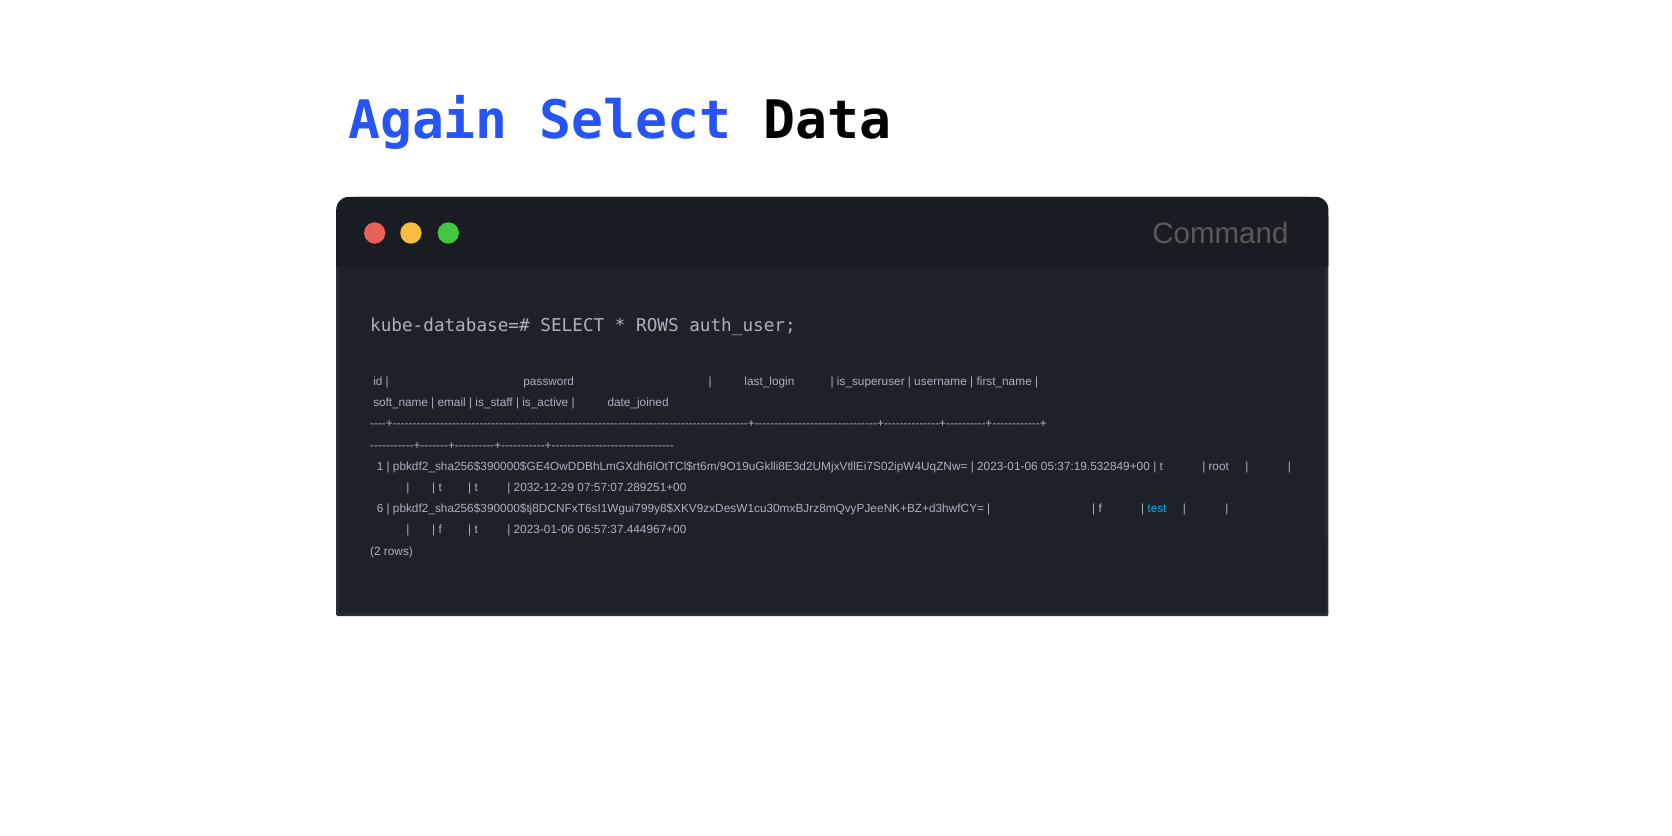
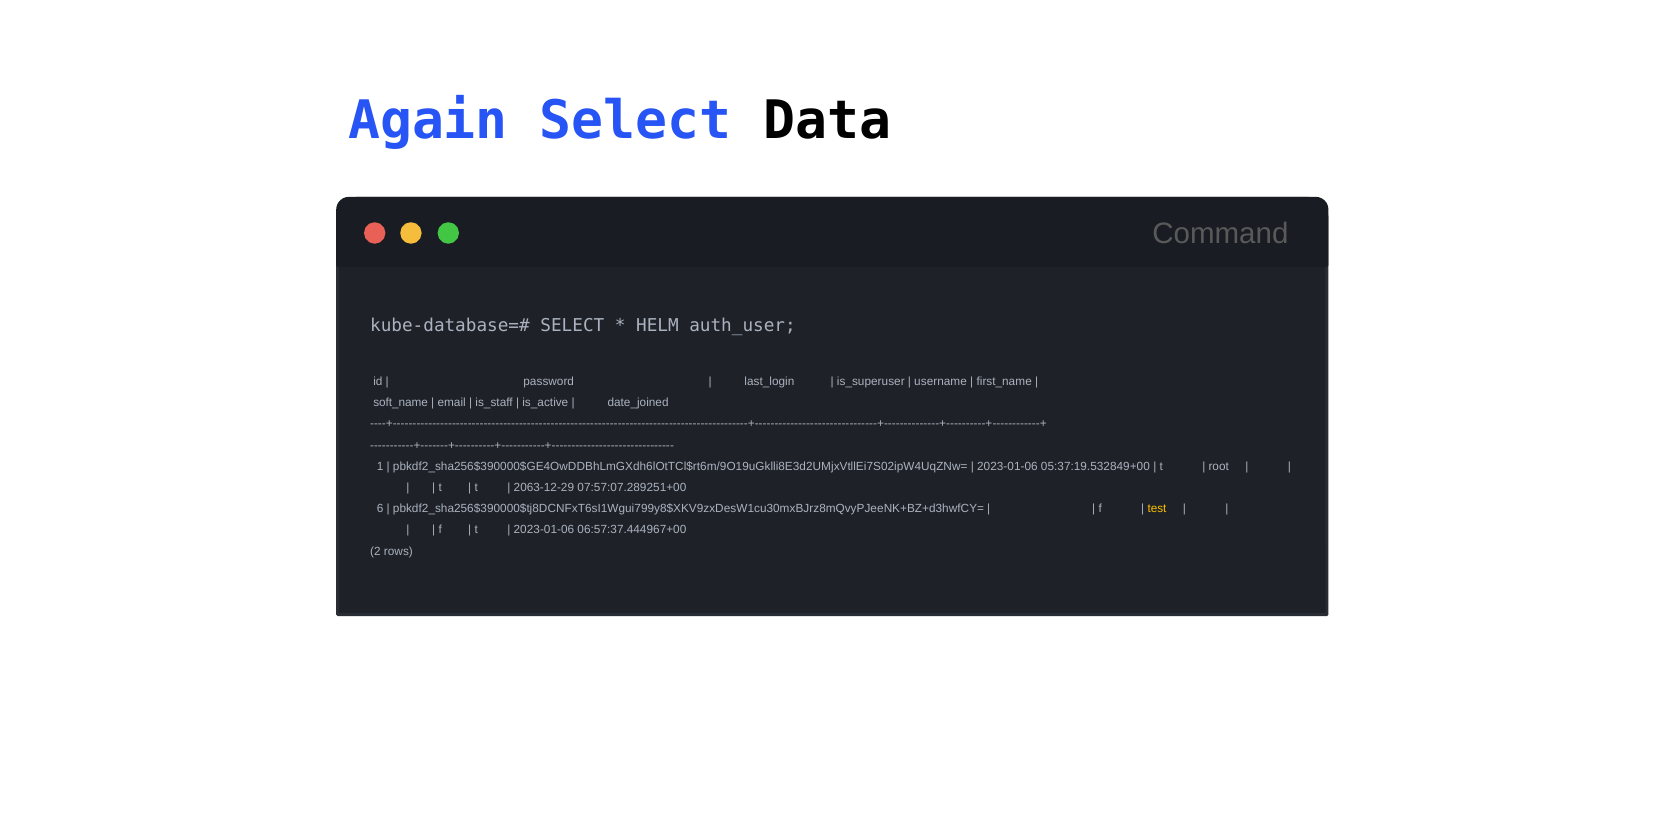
ROWS at (657, 325): ROWS -> HELM
2032-12-29: 2032-12-29 -> 2063-12-29
test colour: light blue -> yellow
